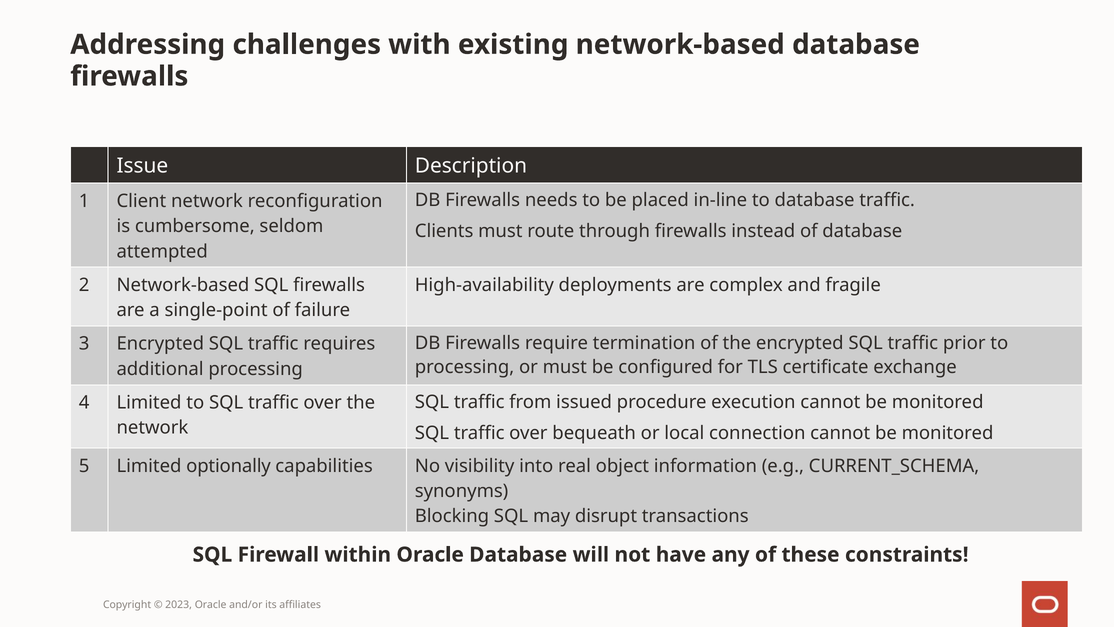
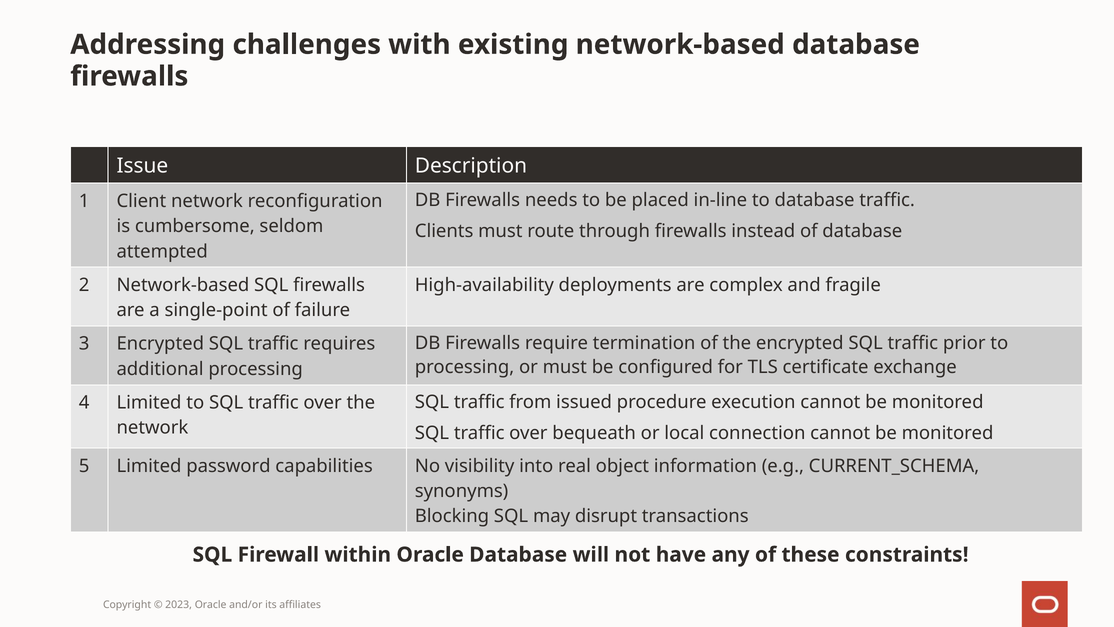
optionally: optionally -> password
